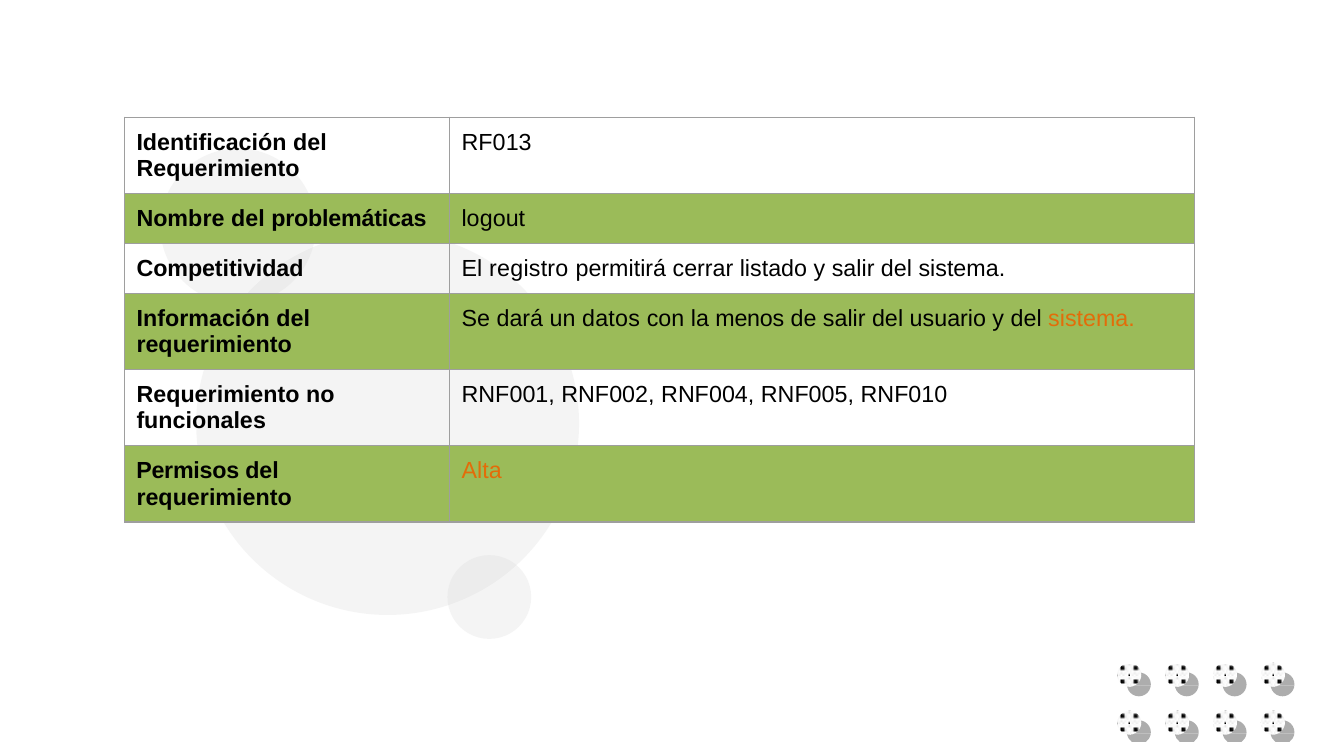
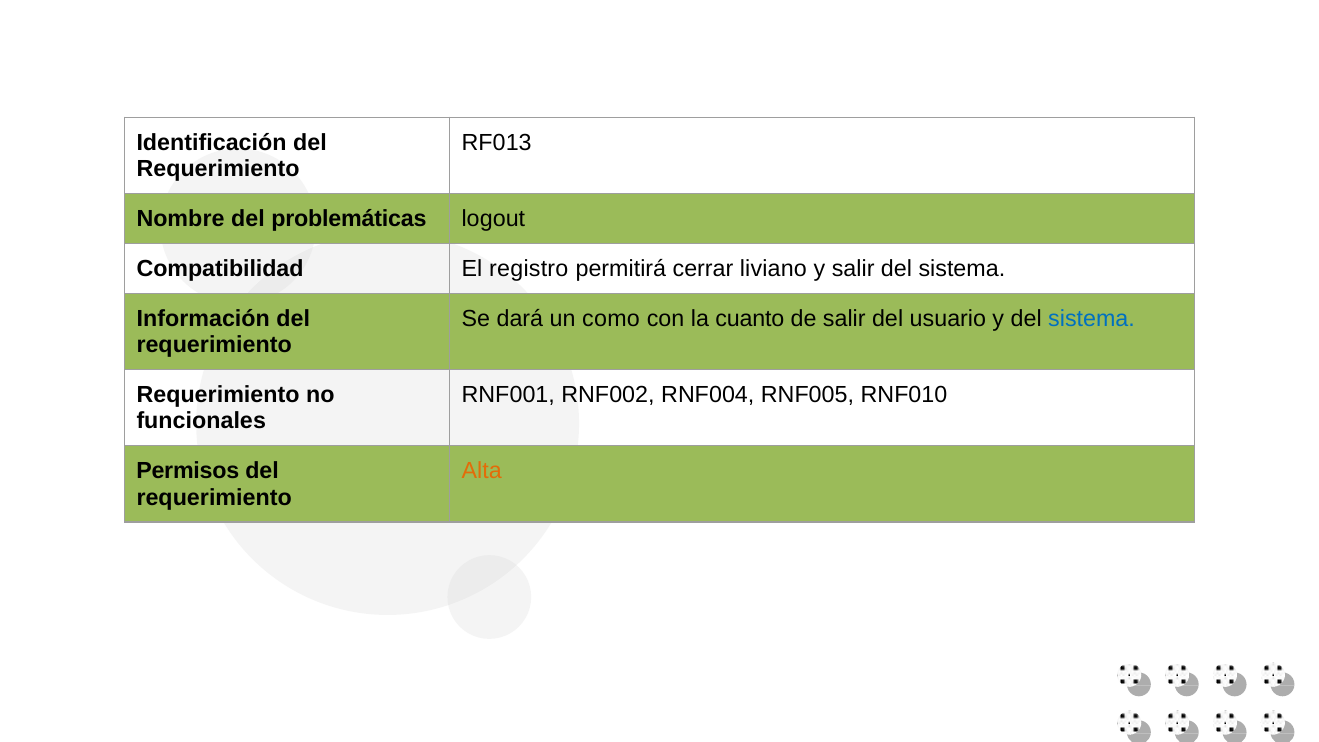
Competitividad: Competitividad -> Compatibilidad
listado: listado -> liviano
datos: datos -> como
menos: menos -> cuanto
sistema at (1092, 319) colour: orange -> blue
